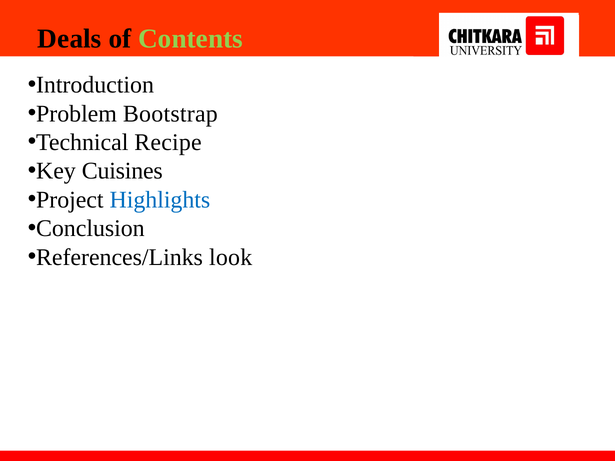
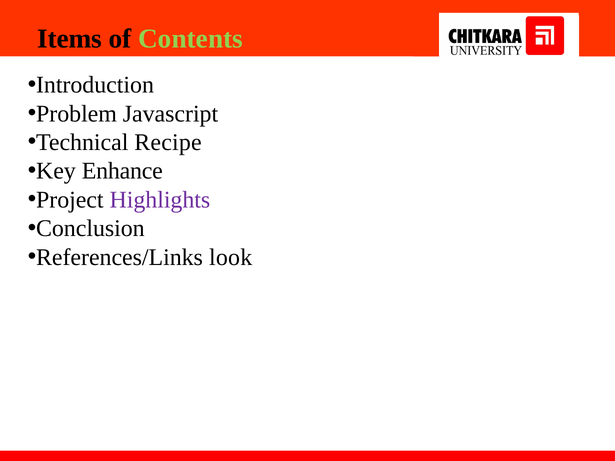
Deals: Deals -> Items
Bootstrap: Bootstrap -> Javascript
Cuisines: Cuisines -> Enhance
Highlights colour: blue -> purple
